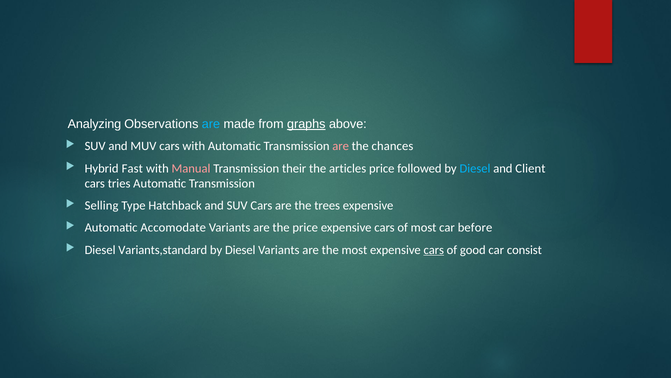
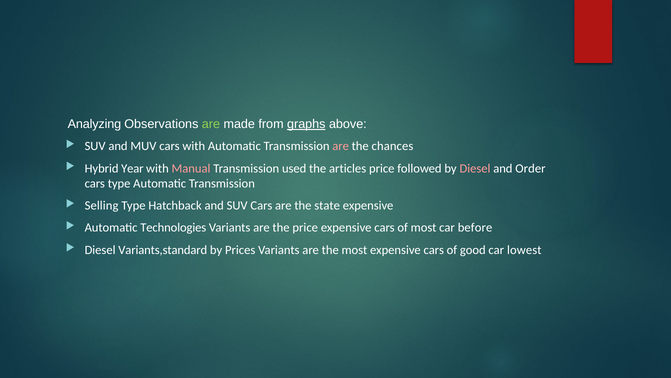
are at (211, 124) colour: light blue -> light green
Fast: Fast -> Year
their: their -> used
Diesel at (475, 168) colour: light blue -> pink
Client: Client -> Order
cars tries: tries -> type
trees: trees -> state
Accomodate: Accomodate -> Technologies
Diesel at (240, 249): Diesel -> Prices
cars at (434, 249) underline: present -> none
consist: consist -> lowest
